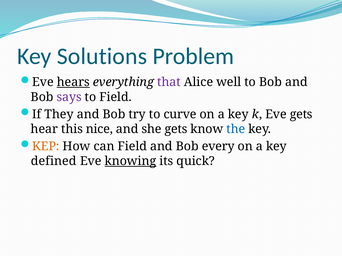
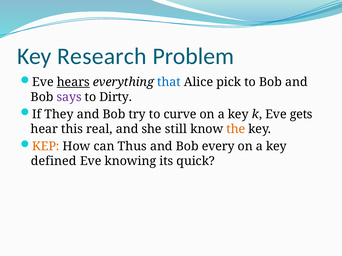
Solutions: Solutions -> Research
that colour: purple -> blue
well: well -> pick
to Field: Field -> Dirty
nice: nice -> real
she gets: gets -> still
the colour: blue -> orange
can Field: Field -> Thus
knowing underline: present -> none
